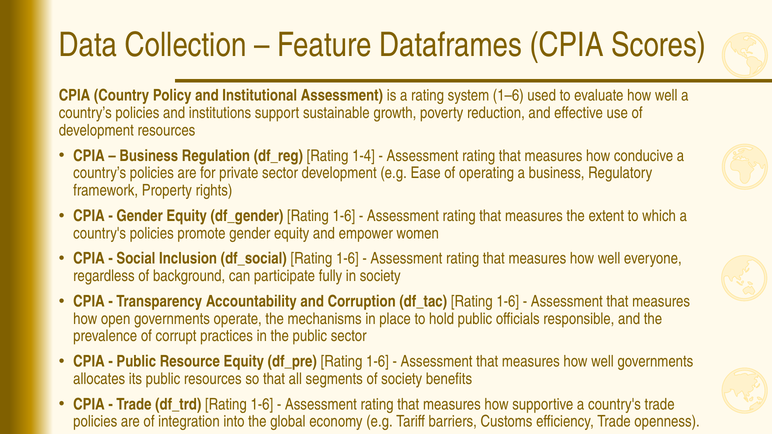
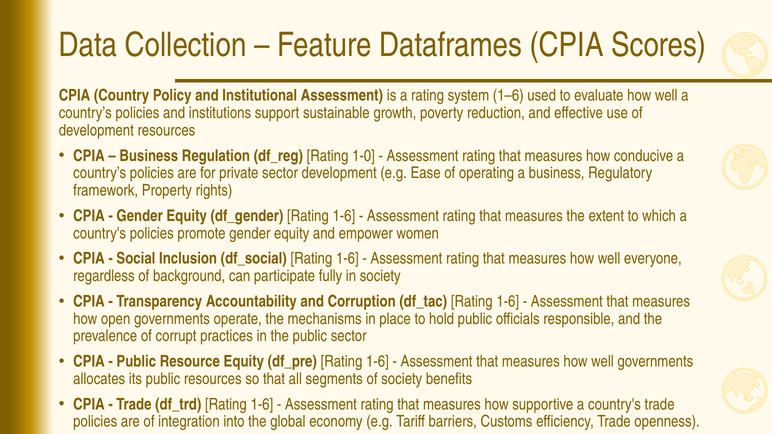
1-4: 1-4 -> 1-0
